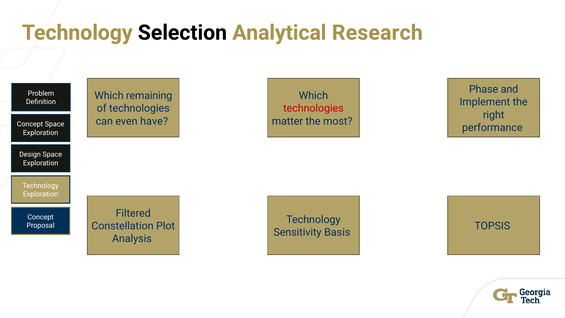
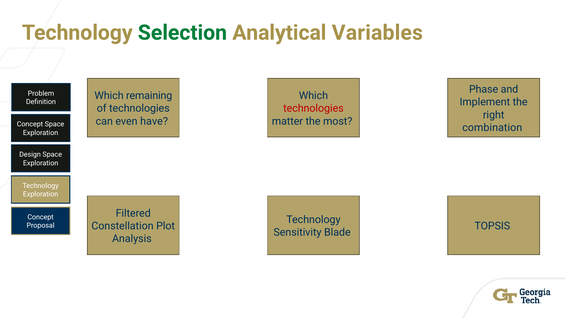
Selection colour: black -> green
Research: Research -> Variables
performance: performance -> combination
Basis: Basis -> Blade
